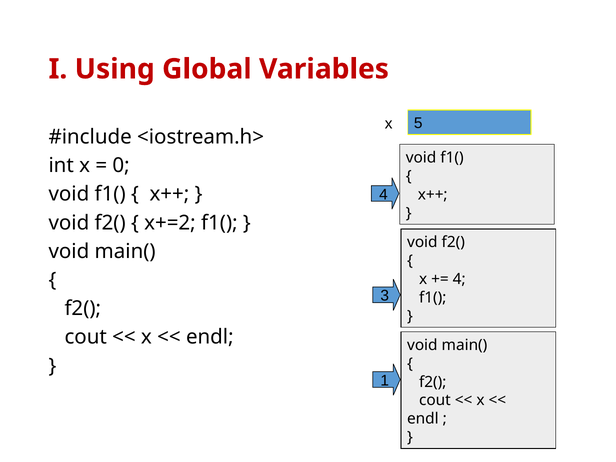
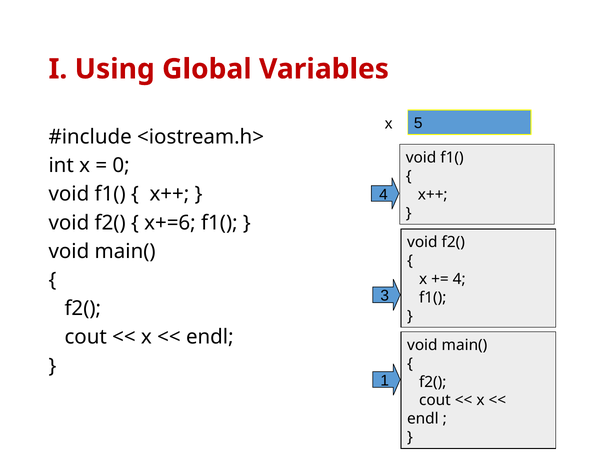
x+=2: x+=2 -> x+=6
